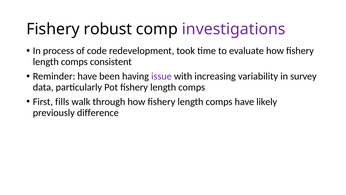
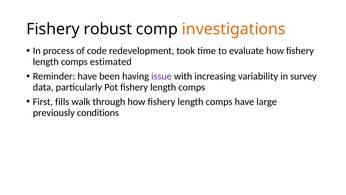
investigations colour: purple -> orange
consistent: consistent -> estimated
likely: likely -> large
difference: difference -> conditions
